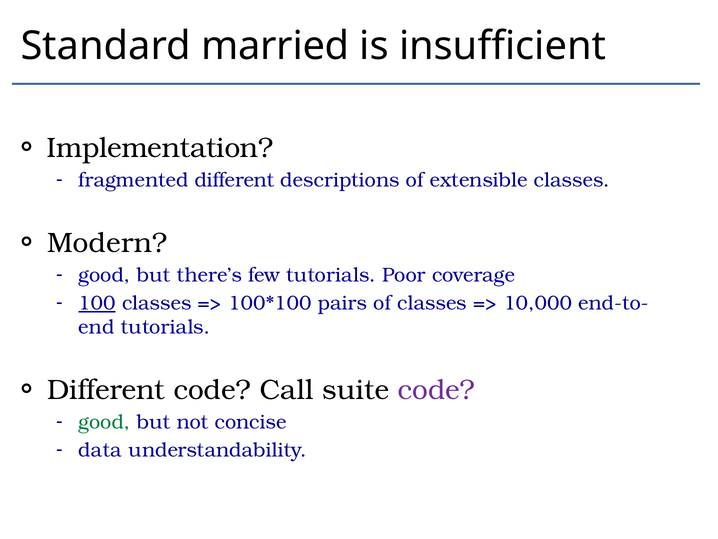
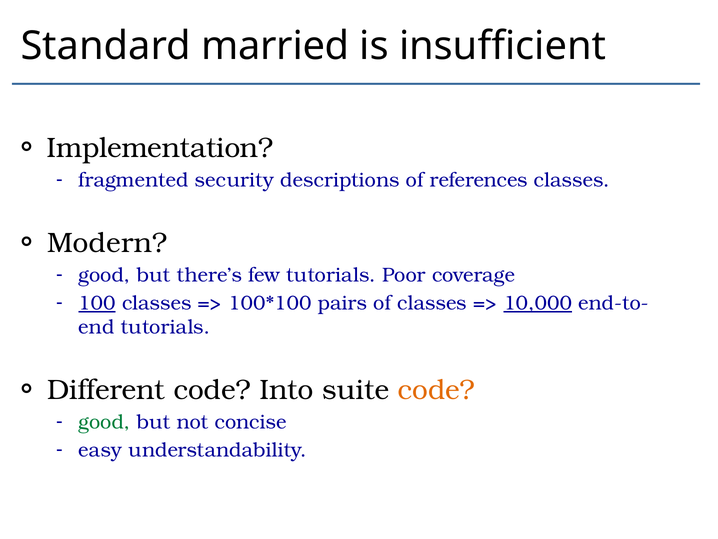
fragmented different: different -> security
extensible: extensible -> references
10,000 underline: none -> present
Call: Call -> Into
code at (436, 390) colour: purple -> orange
data: data -> easy
